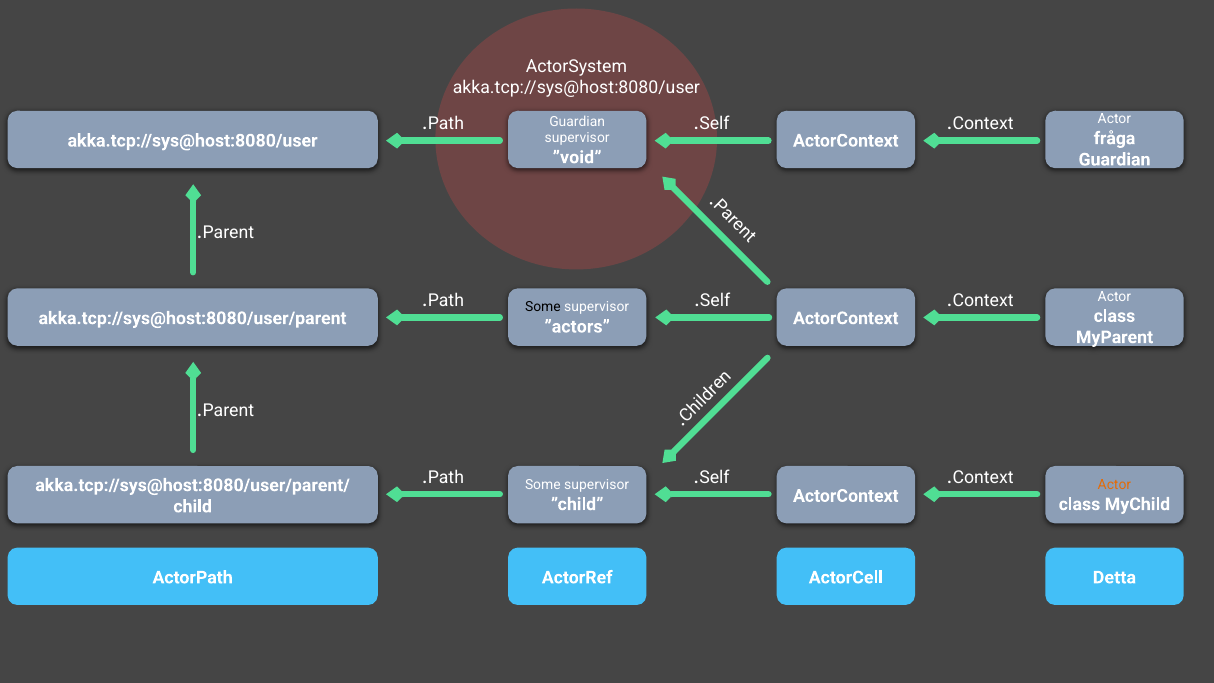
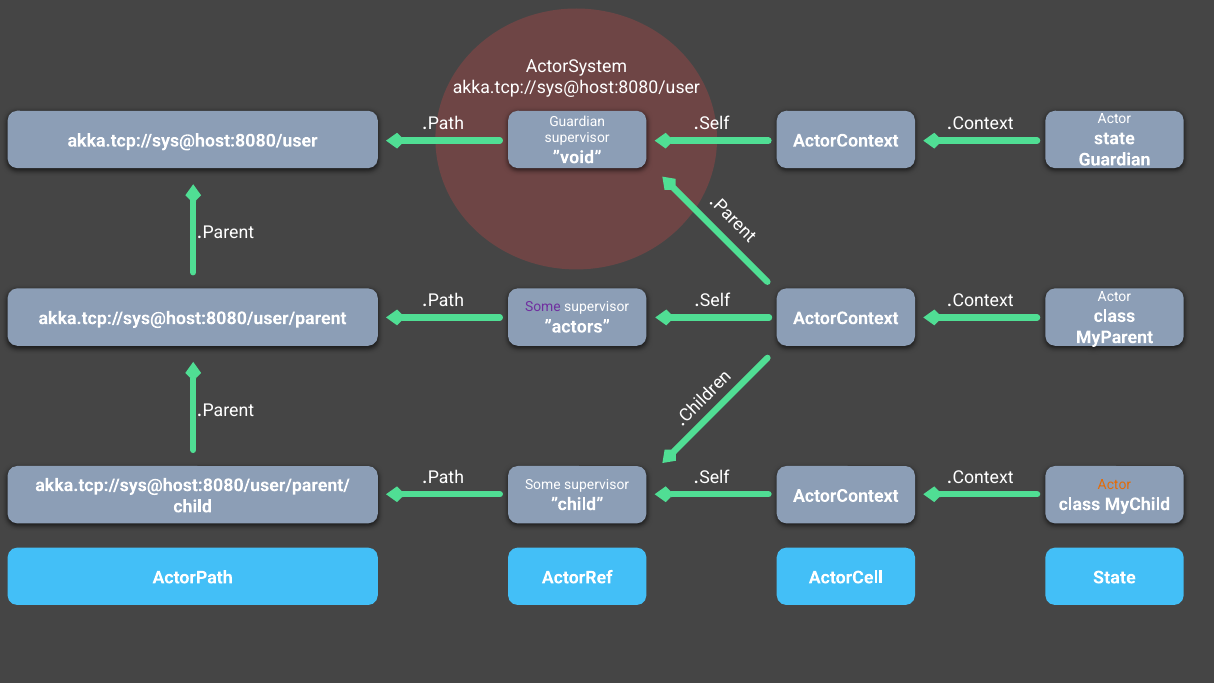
fråga at (1115, 138): fråga -> state
Some at (543, 307) colour: black -> purple
ActorCell Detta: Detta -> State
